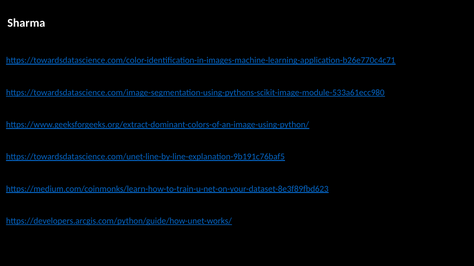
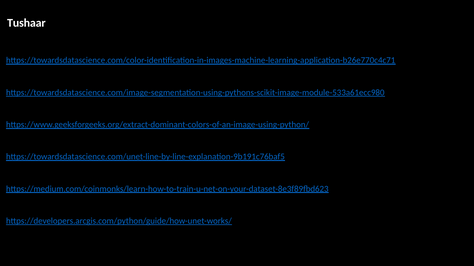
Sharma: Sharma -> Tushaar
